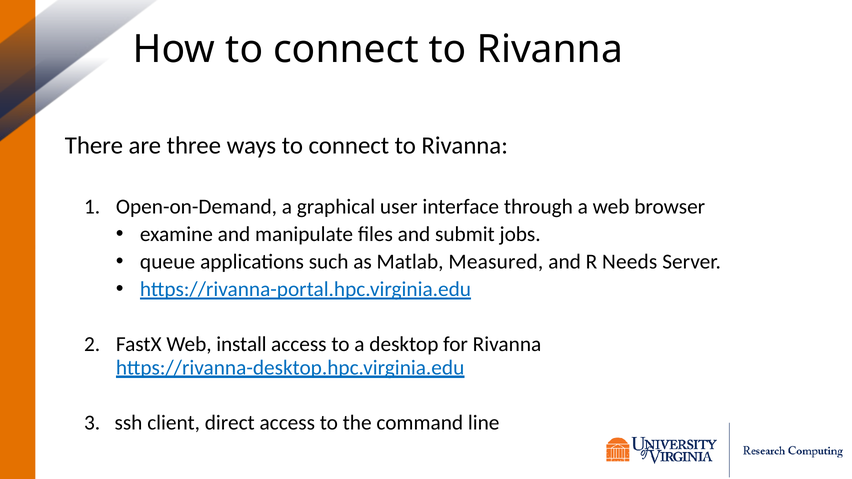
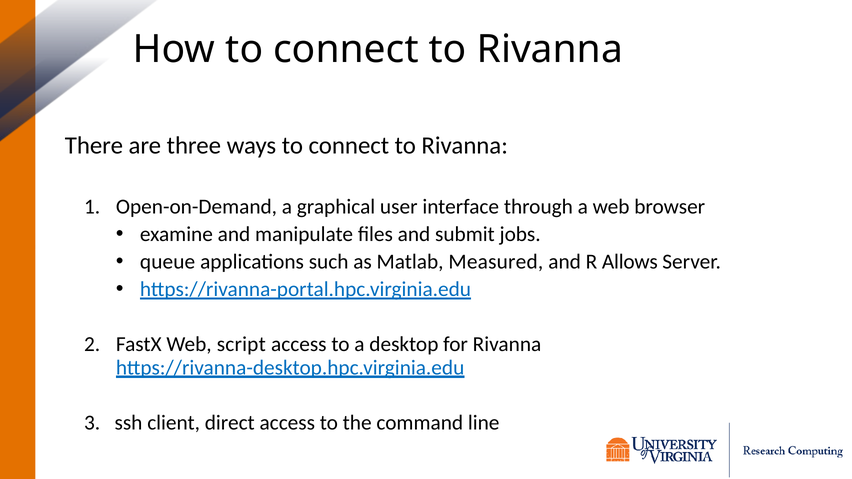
Needs: Needs -> Allows
install: install -> script
